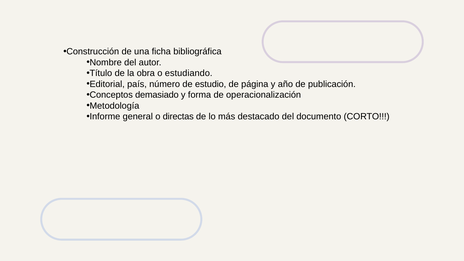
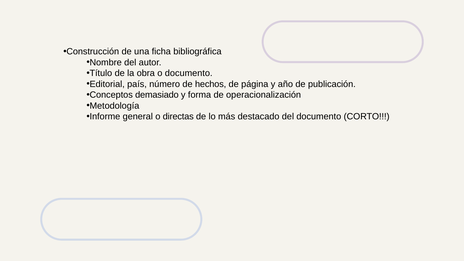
o estudiando: estudiando -> documento
estudio: estudio -> hechos
